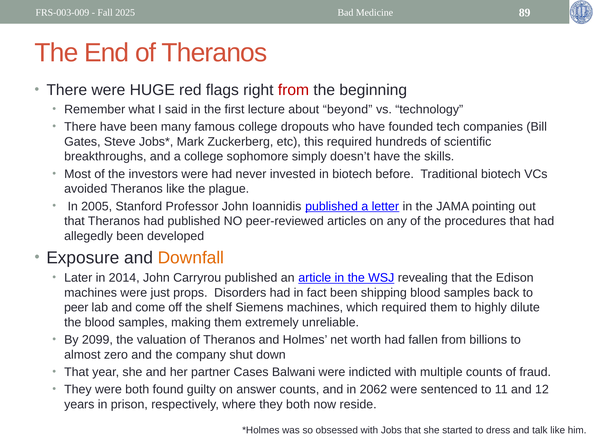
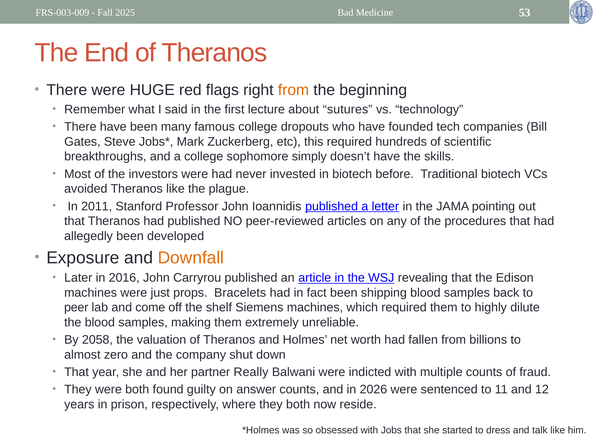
89: 89 -> 53
from at (293, 90) colour: red -> orange
beyond: beyond -> sutures
2005: 2005 -> 2011
2014: 2014 -> 2016
Disorders: Disorders -> Bracelets
2099: 2099 -> 2058
Cases: Cases -> Really
2062: 2062 -> 2026
